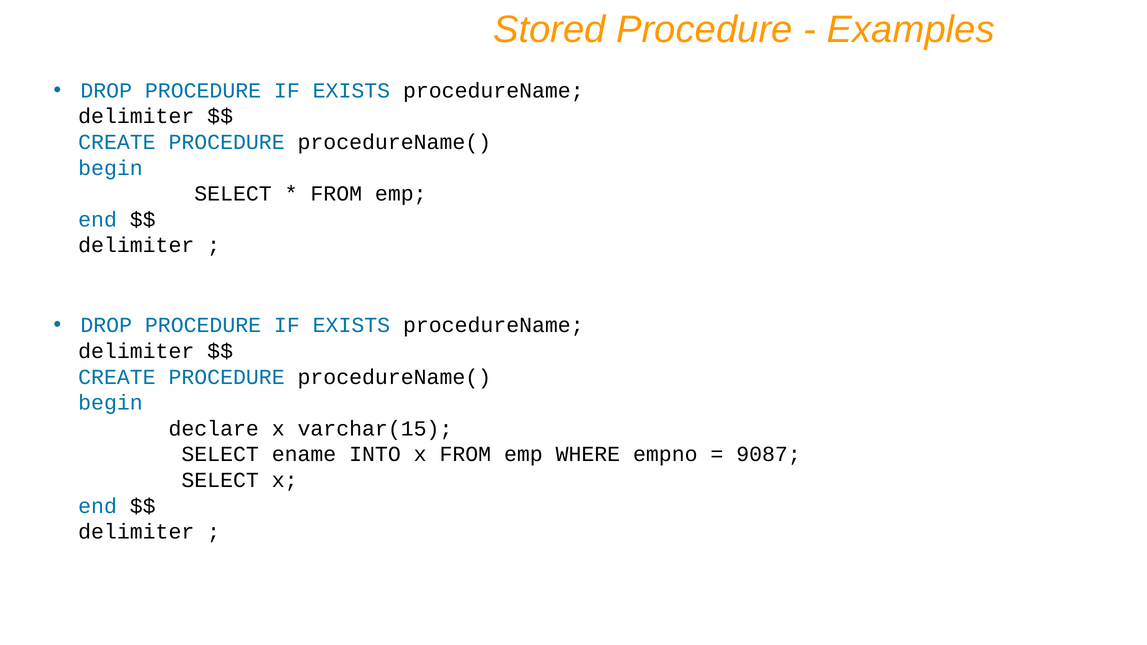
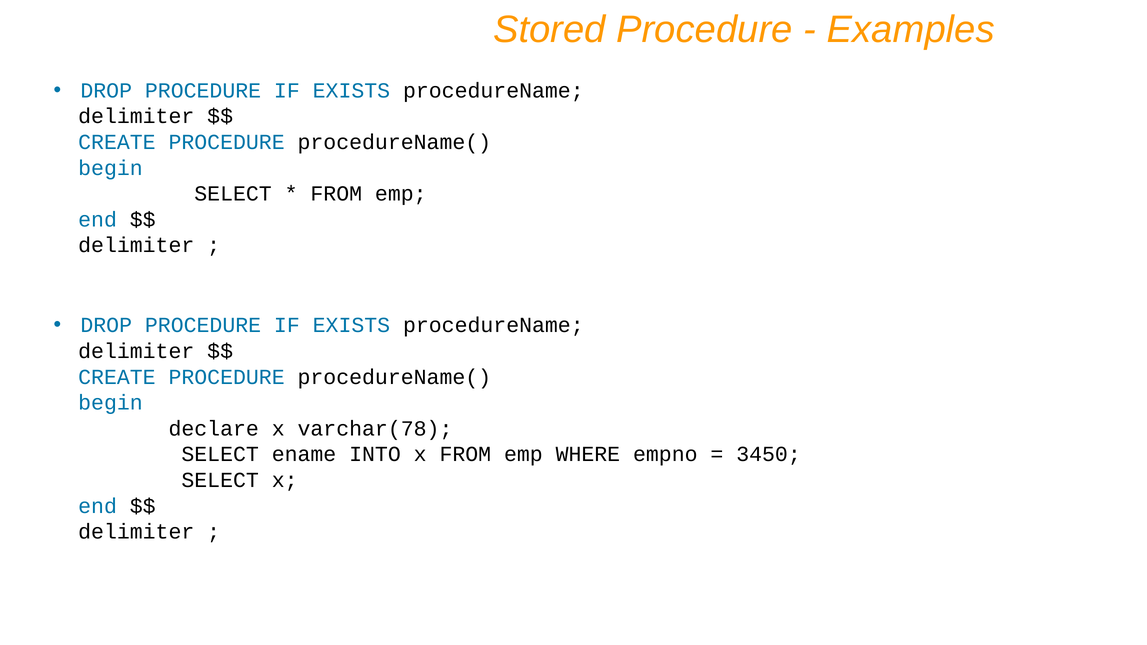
varchar(15: varchar(15 -> varchar(78
9087: 9087 -> 3450
